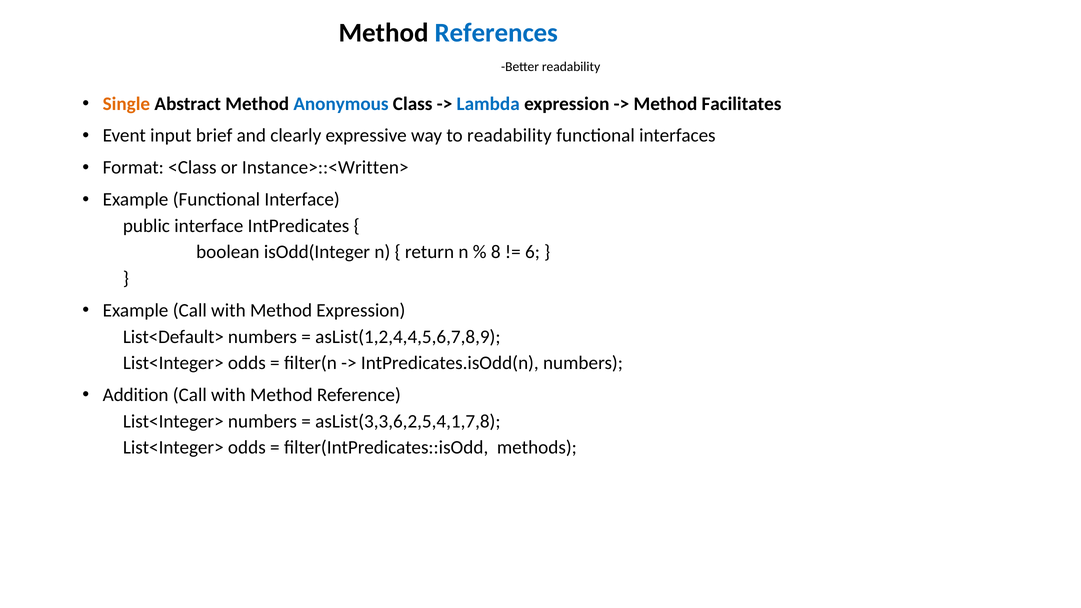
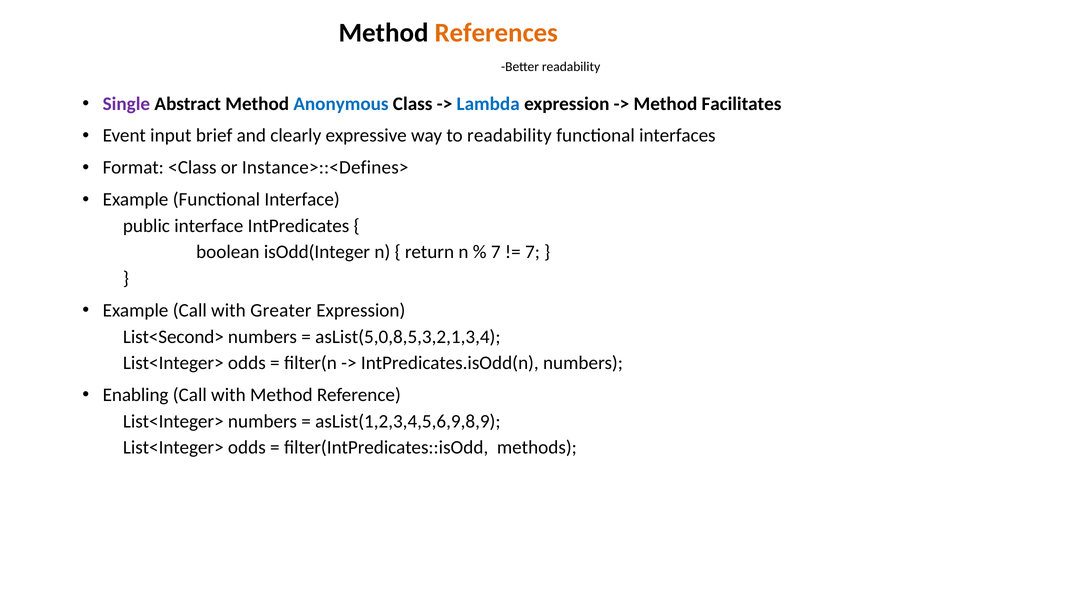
References colour: blue -> orange
Single colour: orange -> purple
Instance>::<Written>: Instance>::<Written> -> Instance>::<Defines>
8 at (496, 252): 8 -> 7
6 at (532, 252): 6 -> 7
Example Call with Method: Method -> Greater
List<Default>: List<Default> -> List<Second>
asList(1,2,4,4,5,6,7,8,9: asList(1,2,4,4,5,6,7,8,9 -> asList(5,0,8,5,3,2,1,3,4
Addition: Addition -> Enabling
asList(3,3,6,2,5,4,1,7,8: asList(3,3,6,2,5,4,1,7,8 -> asList(1,2,3,4,5,6,9,8,9
